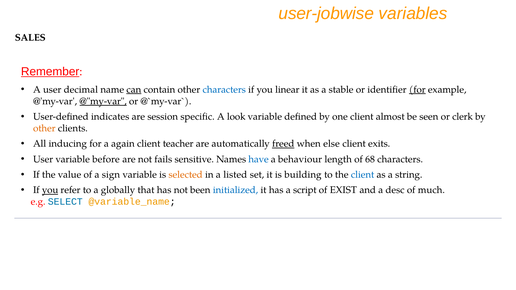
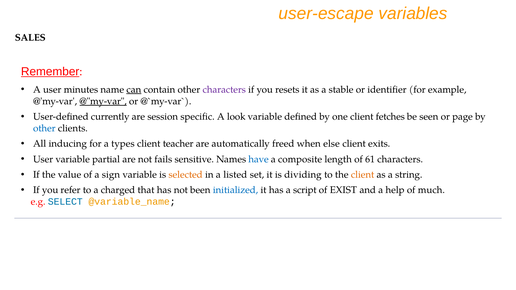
user-jobwise: user-jobwise -> user-escape
decimal: decimal -> minutes
characters at (224, 90) colour: blue -> purple
linear: linear -> resets
for at (417, 90) underline: present -> none
indicates: indicates -> currently
almost: almost -> fetches
clerk: clerk -> page
other at (44, 128) colour: orange -> blue
again: again -> types
freed underline: present -> none
before: before -> partial
behaviour: behaviour -> composite
68: 68 -> 61
building: building -> dividing
client at (363, 175) colour: blue -> orange
you at (50, 190) underline: present -> none
globally: globally -> charged
desc: desc -> help
